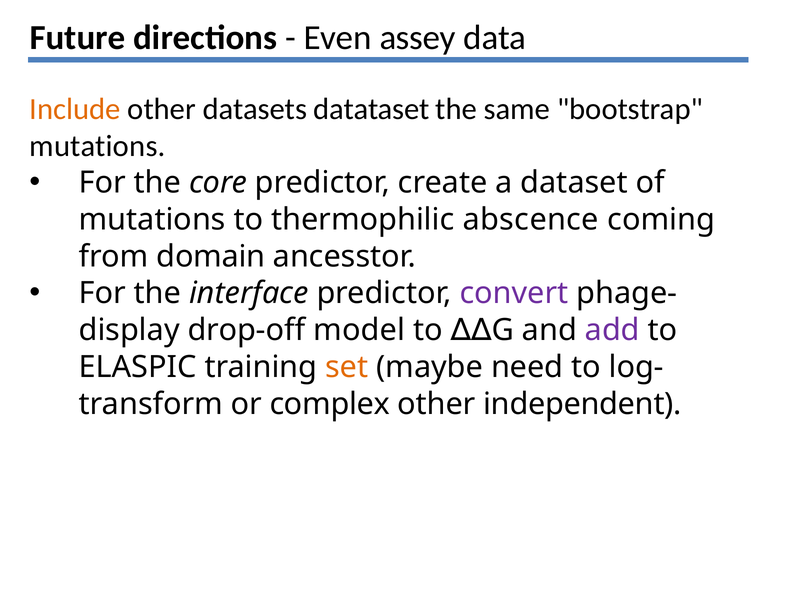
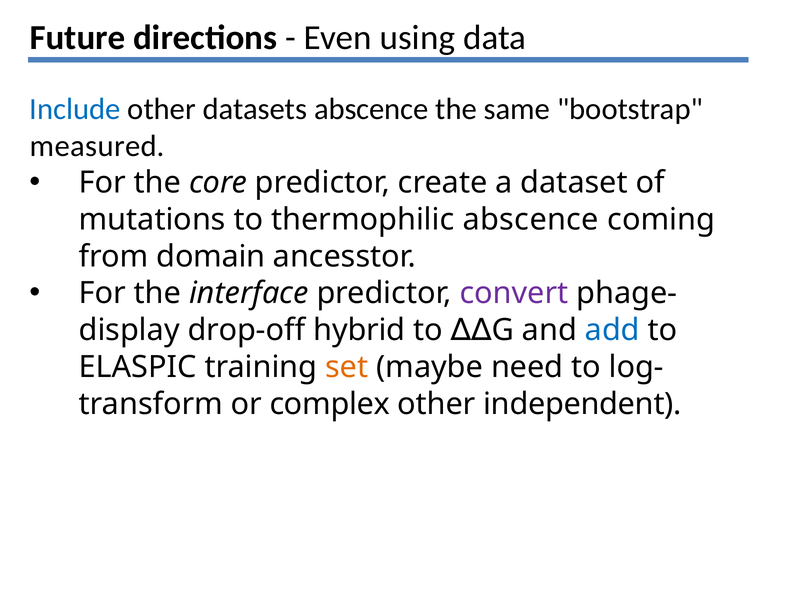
assey: assey -> using
Include colour: orange -> blue
datasets datataset: datataset -> abscence
mutations at (97, 146): mutations -> measured
model: model -> hybrid
add colour: purple -> blue
